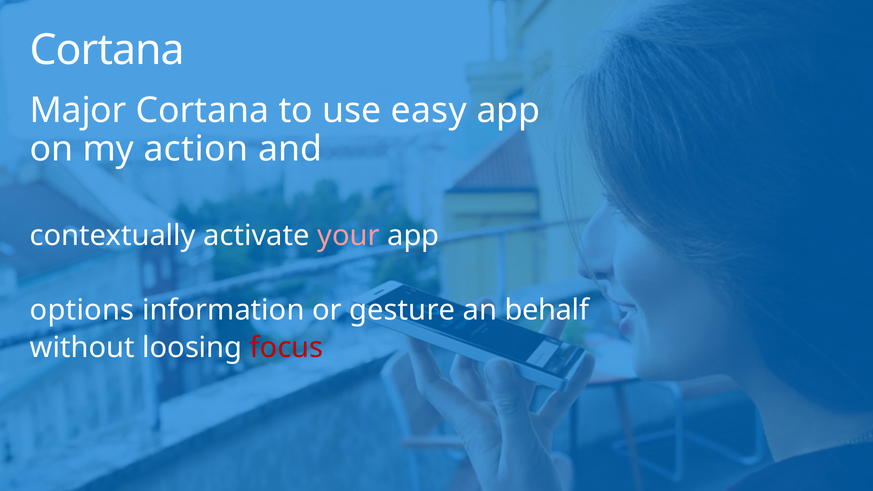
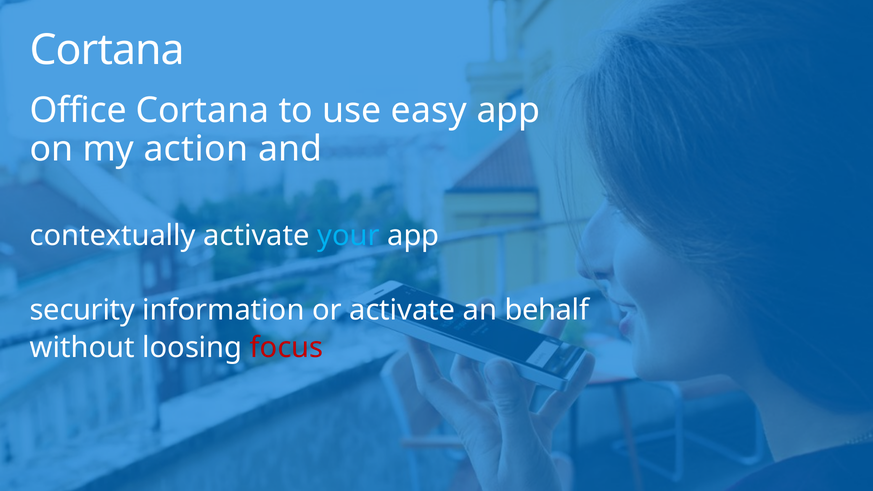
Major: Major -> Office
your colour: pink -> light blue
options: options -> security
or gesture: gesture -> activate
